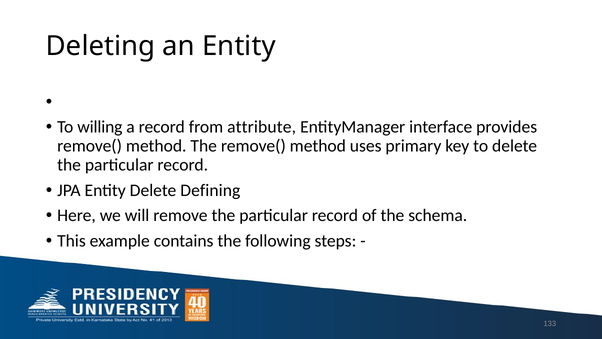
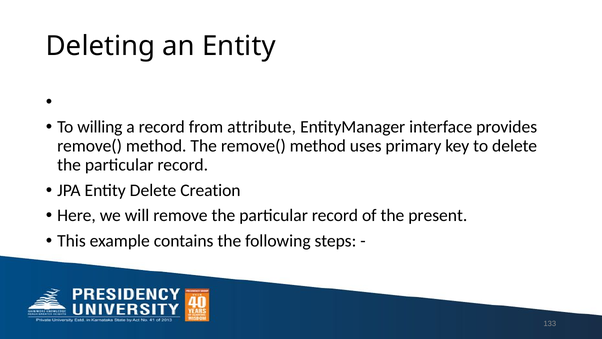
Defining: Defining -> Creation
schema: schema -> present
